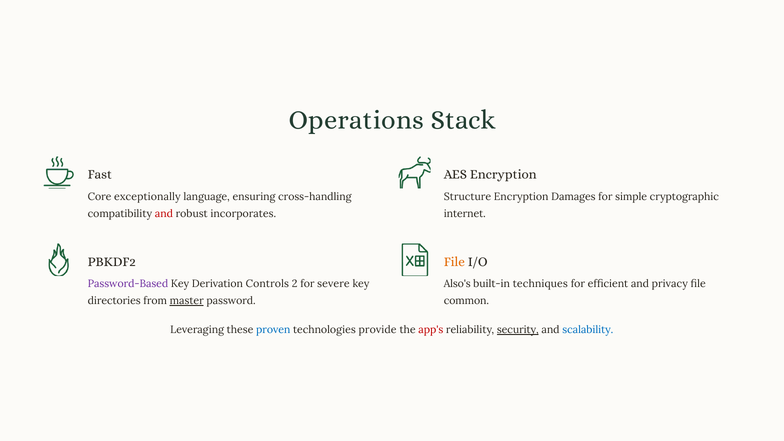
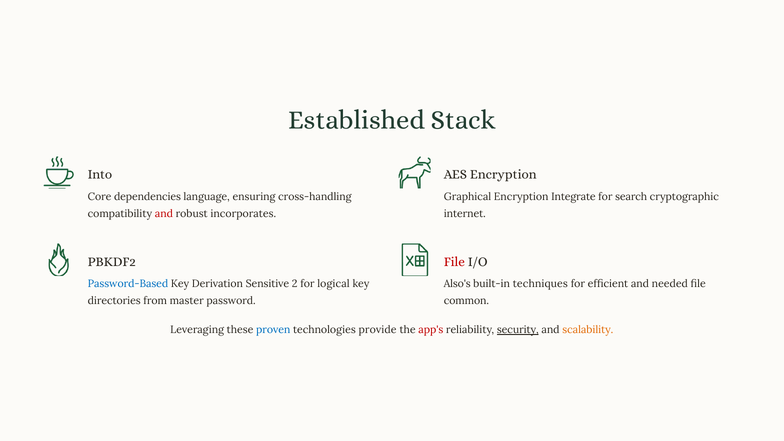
Operations: Operations -> Established
Fast: Fast -> Into
exceptionally: exceptionally -> dependencies
Structure: Structure -> Graphical
Damages: Damages -> Integrate
simple: simple -> search
File at (454, 262) colour: orange -> red
Password-Based colour: purple -> blue
Controls: Controls -> Sensitive
severe: severe -> logical
privacy: privacy -> needed
master underline: present -> none
scalability colour: blue -> orange
